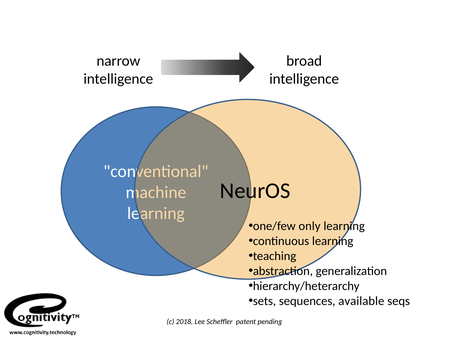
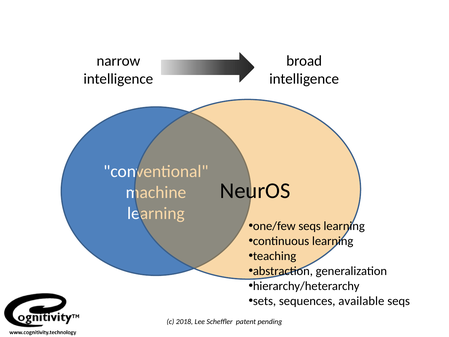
one/few only: only -> seqs
